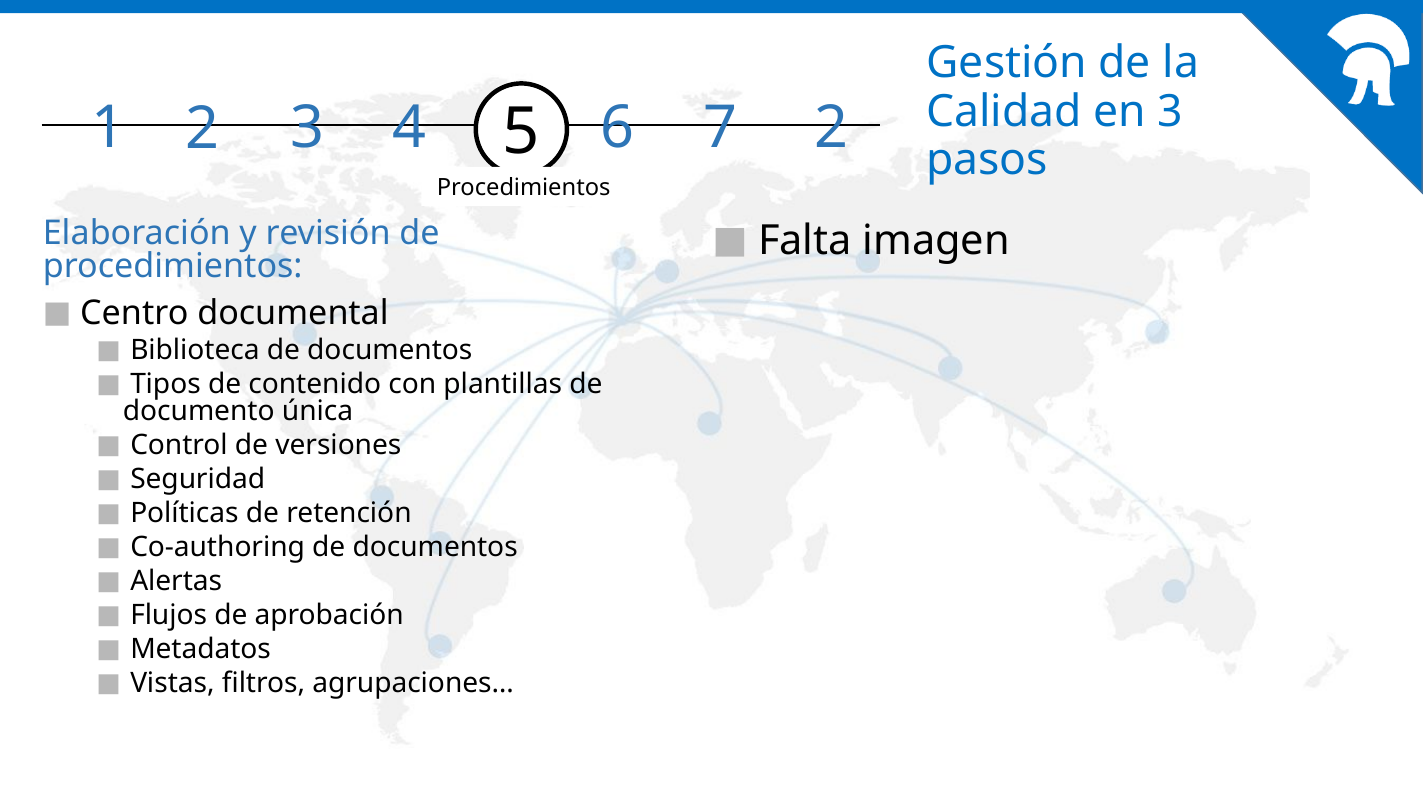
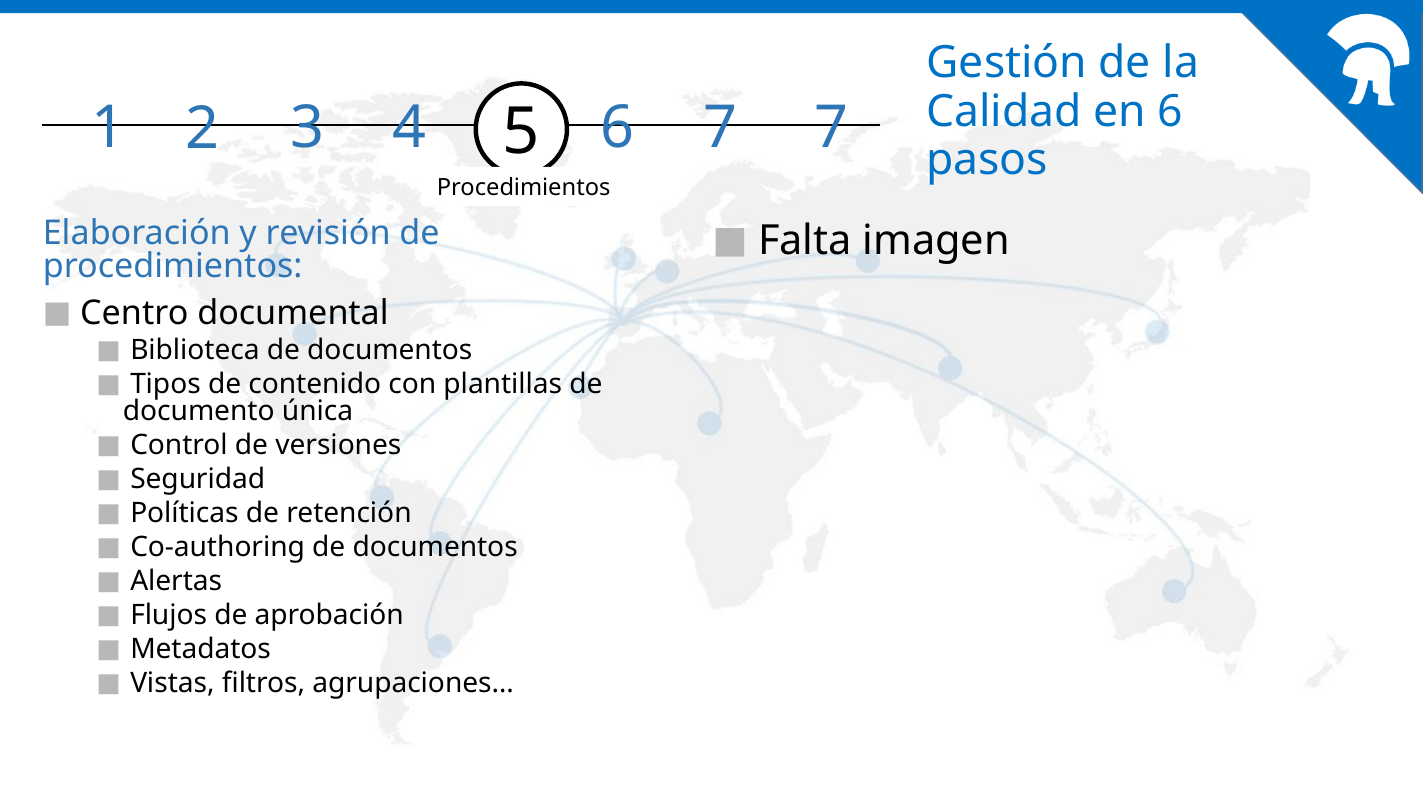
en 3: 3 -> 6
7 2: 2 -> 7
